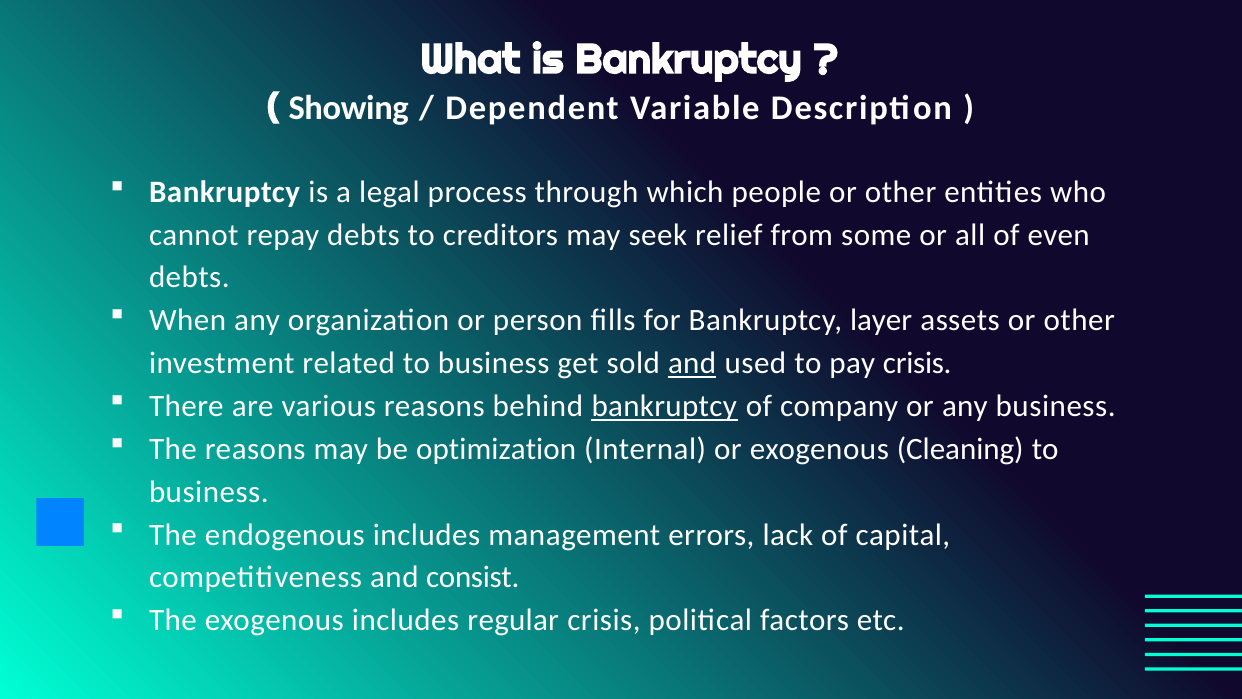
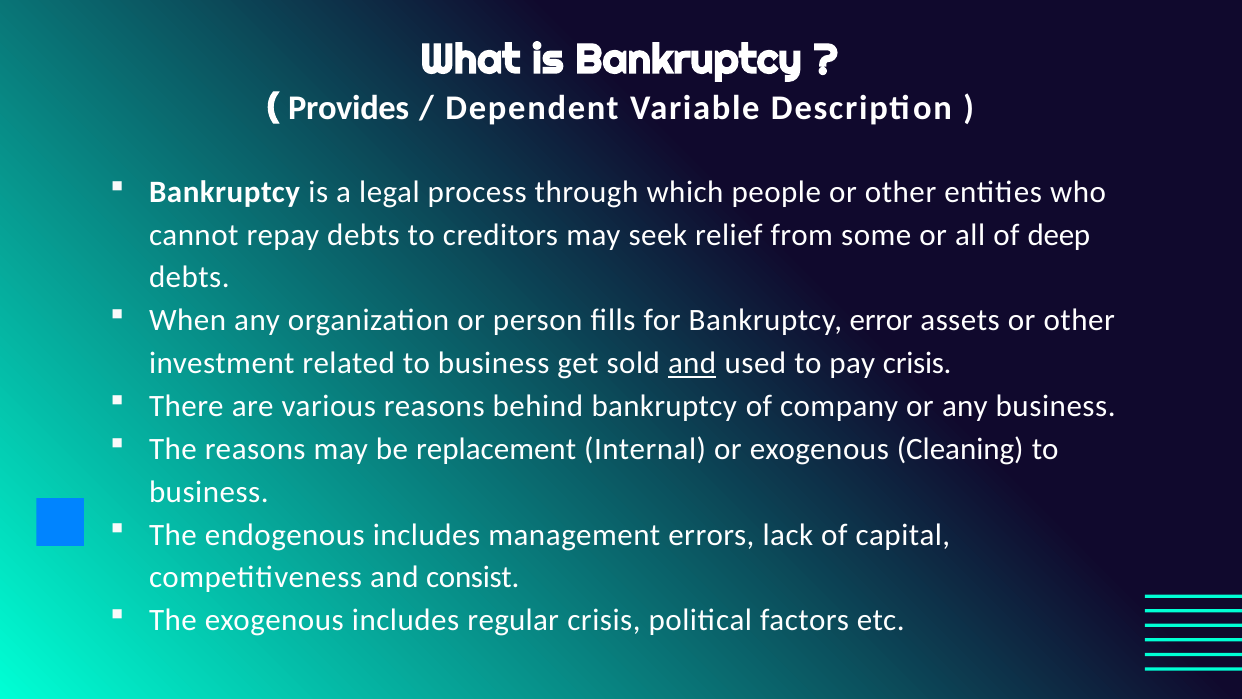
Showing: Showing -> Provides
even: even -> deep
layer: layer -> error
bankruptcy at (664, 406) underline: present -> none
optimization: optimization -> replacement
